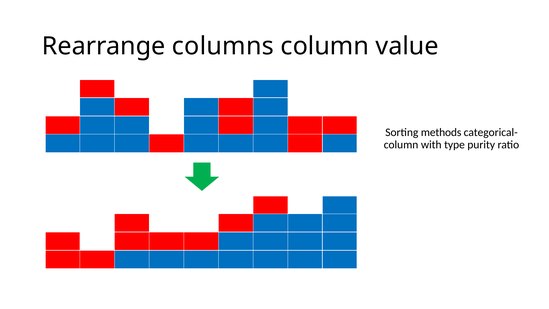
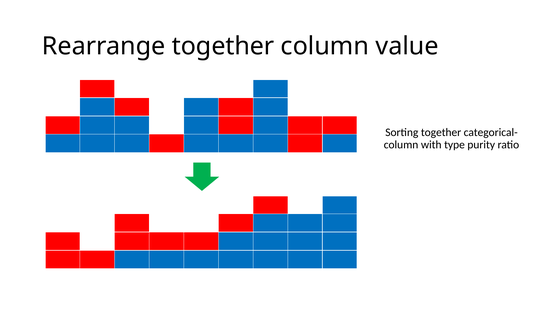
Rearrange columns: columns -> together
Sorting methods: methods -> together
